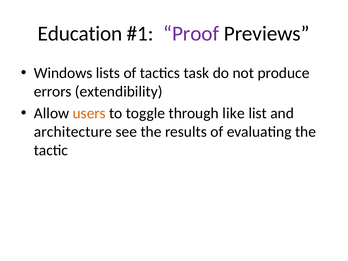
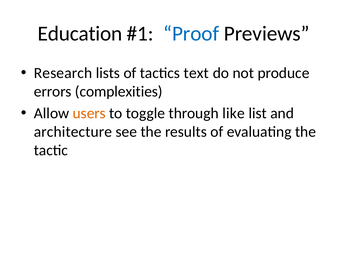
Proof colour: purple -> blue
Windows: Windows -> Research
task: task -> text
extendibility: extendibility -> complexities
